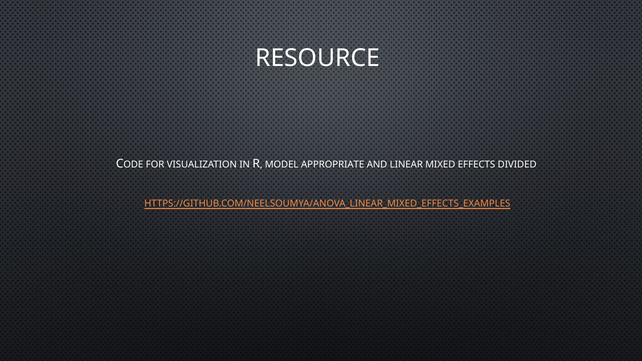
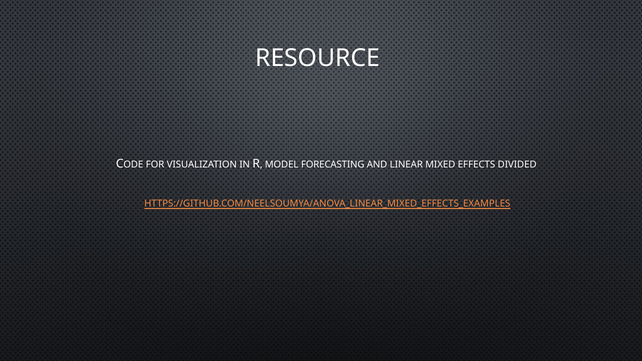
APPROPRIATE: APPROPRIATE -> FORECASTING
